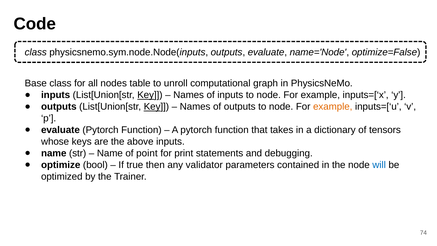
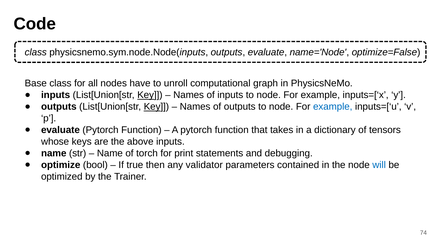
table: table -> have
example at (333, 107) colour: orange -> blue
point: point -> torch
